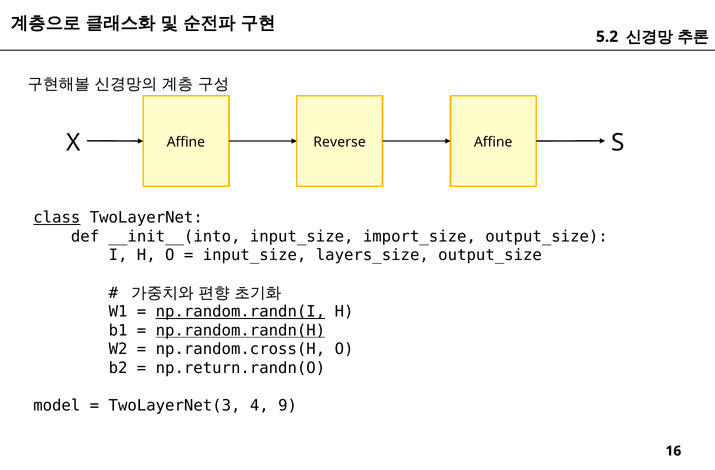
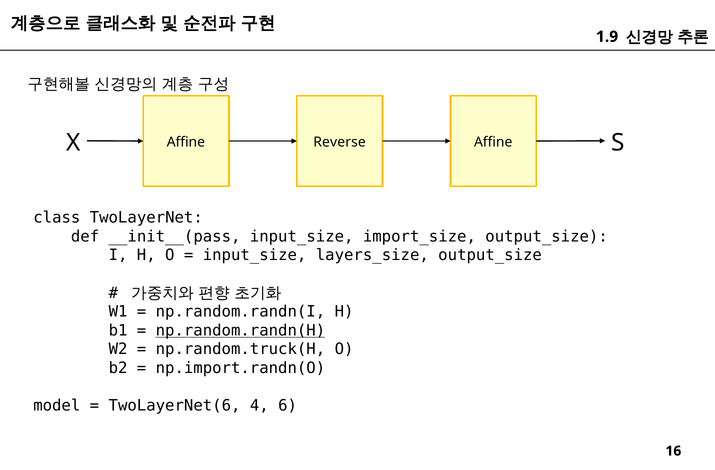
5.2: 5.2 -> 1.9
class underline: present -> none
__init__(into: __init__(into -> __init__(pass
np.random.randn(I underline: present -> none
np.random.cross(H: np.random.cross(H -> np.random.truck(H
np.return.randn(O: np.return.randn(O -> np.import.randn(O
TwoLayerNet(3: TwoLayerNet(3 -> TwoLayerNet(6
9: 9 -> 6
